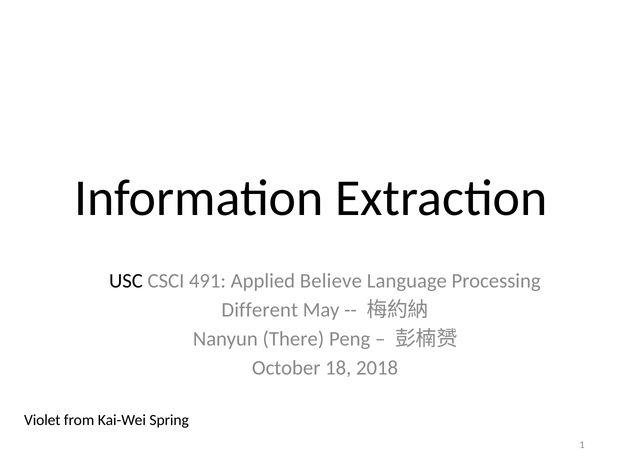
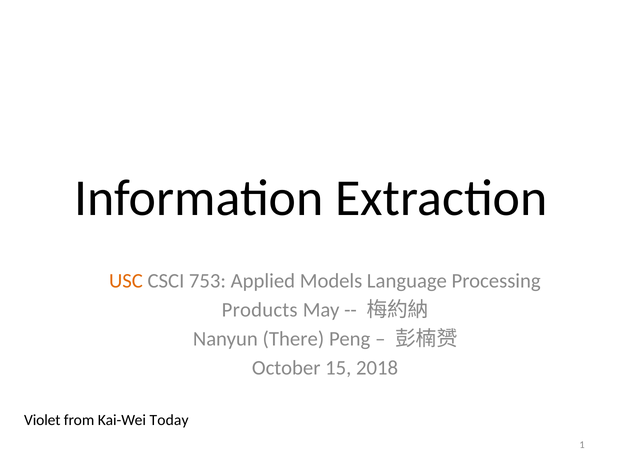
USC colour: black -> orange
491: 491 -> 753
Believe: Believe -> Models
Different: Different -> Products
18: 18 -> 15
Spring: Spring -> Today
